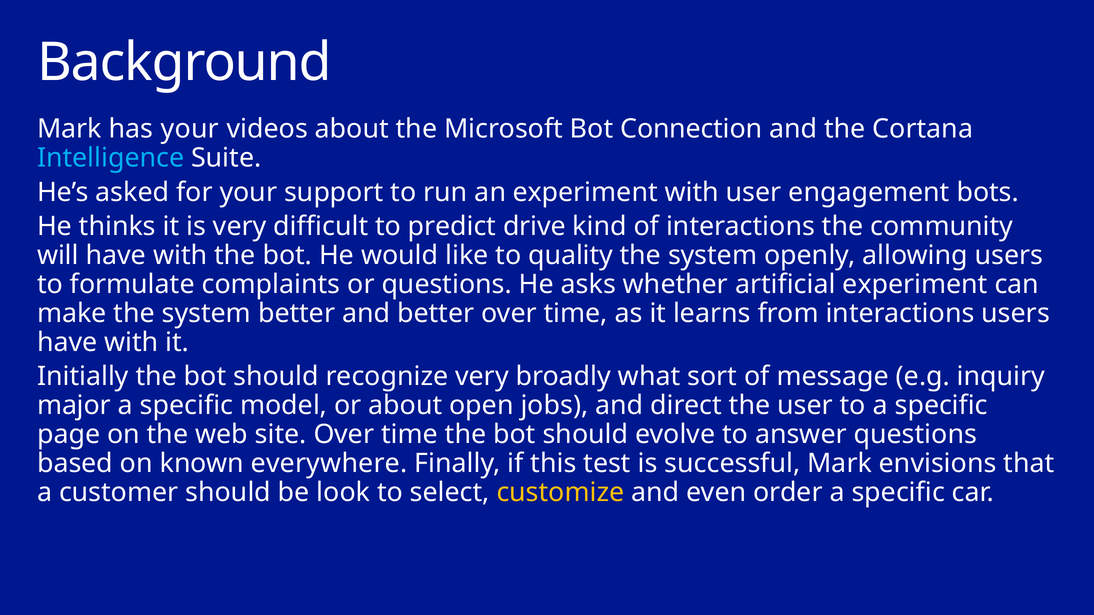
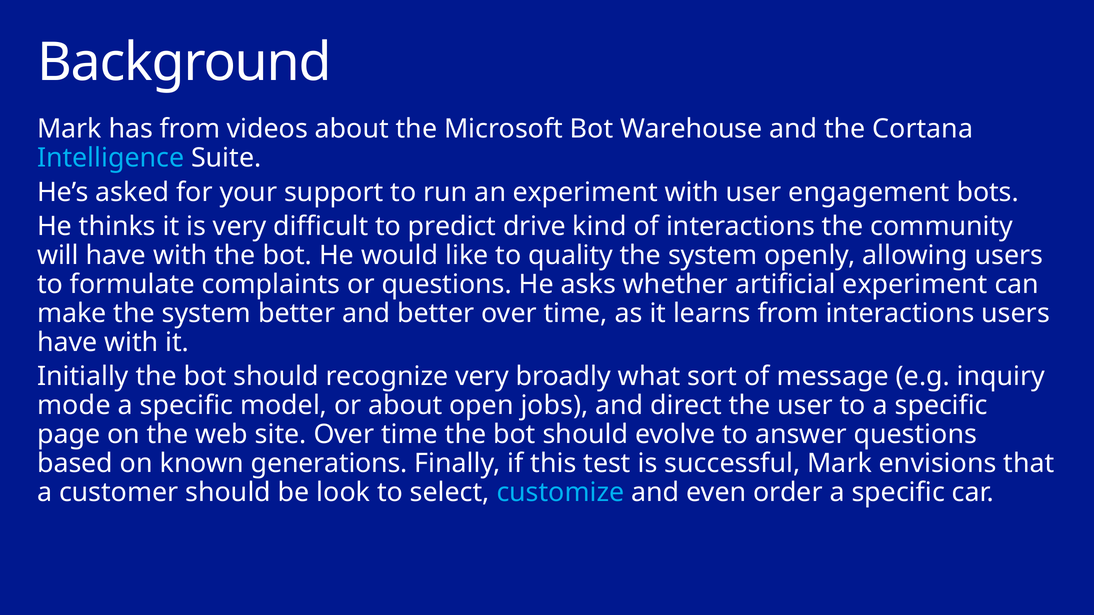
has your: your -> from
Connection: Connection -> Warehouse
major: major -> mode
everywhere: everywhere -> generations
customize colour: yellow -> light blue
